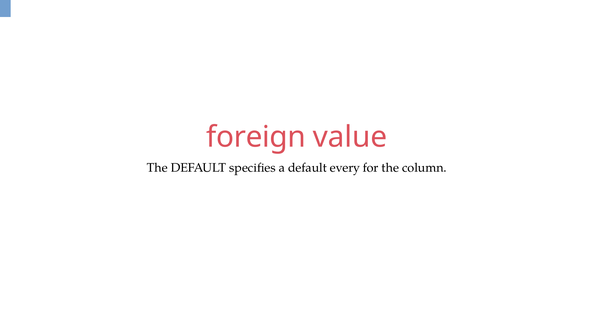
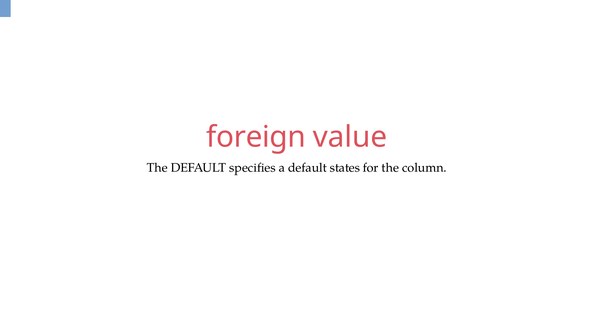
every: every -> states
